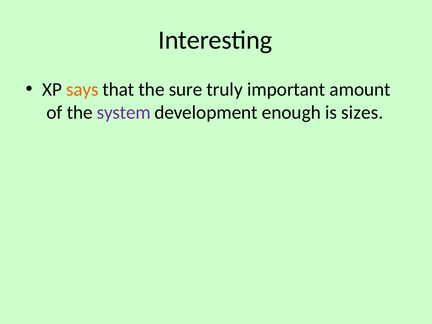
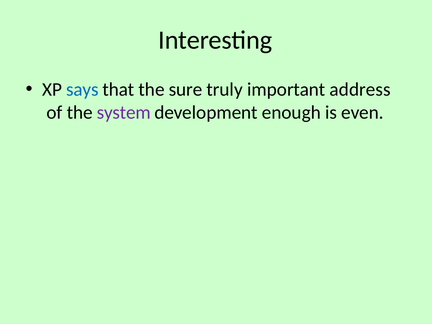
says colour: orange -> blue
amount: amount -> address
sizes: sizes -> even
